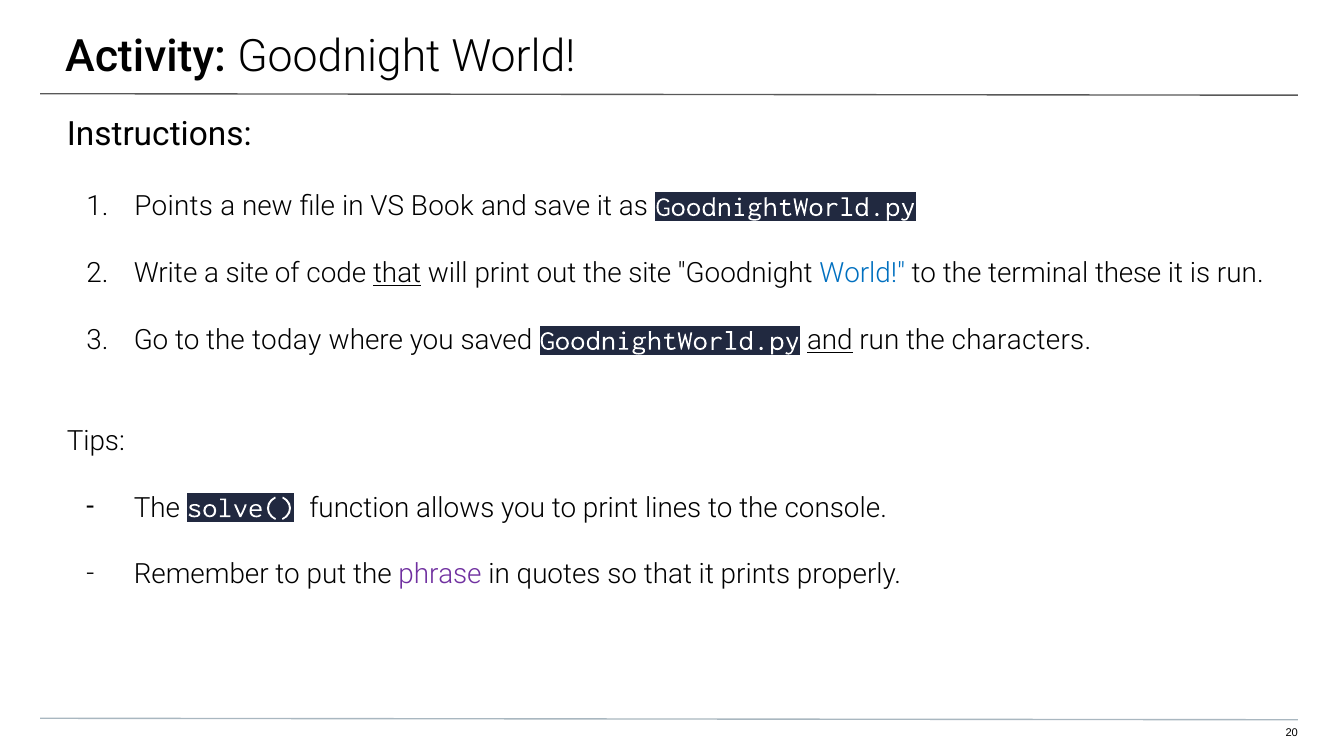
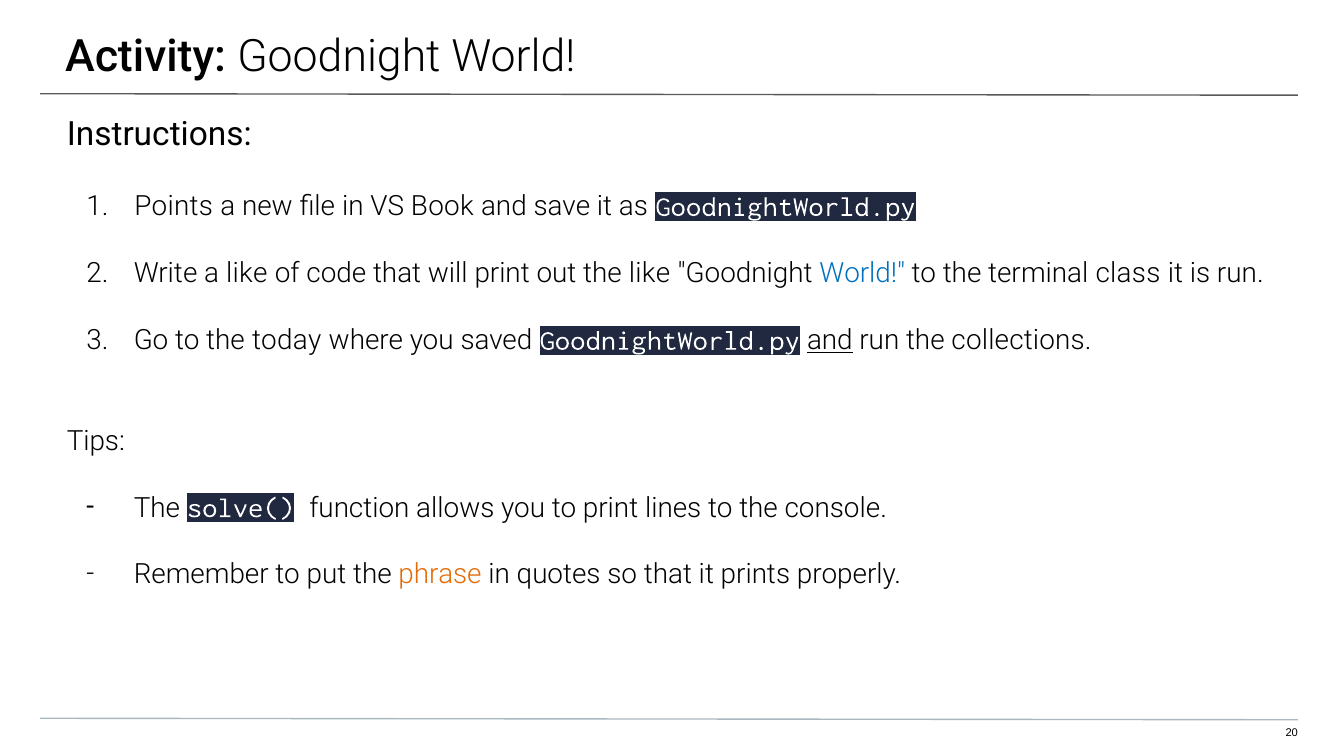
a site: site -> like
that at (397, 273) underline: present -> none
the site: site -> like
these: these -> class
characters: characters -> collections
phrase colour: purple -> orange
